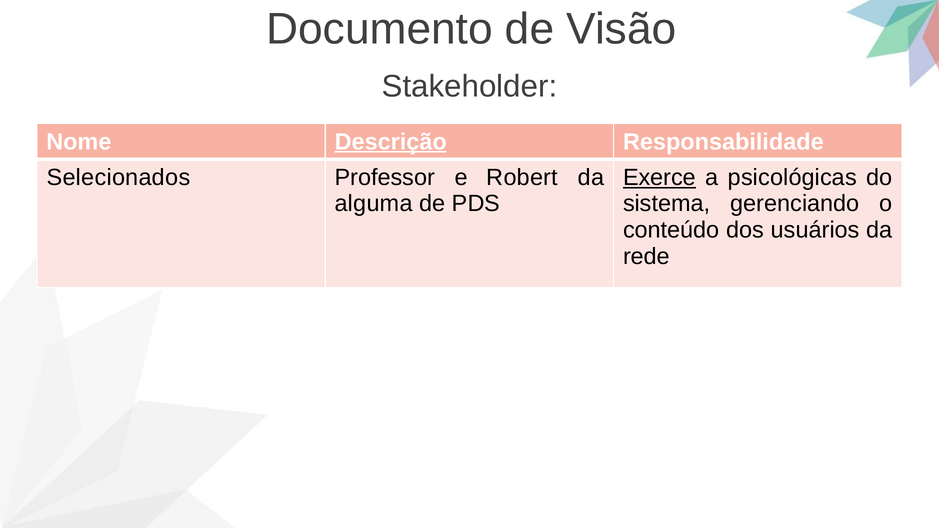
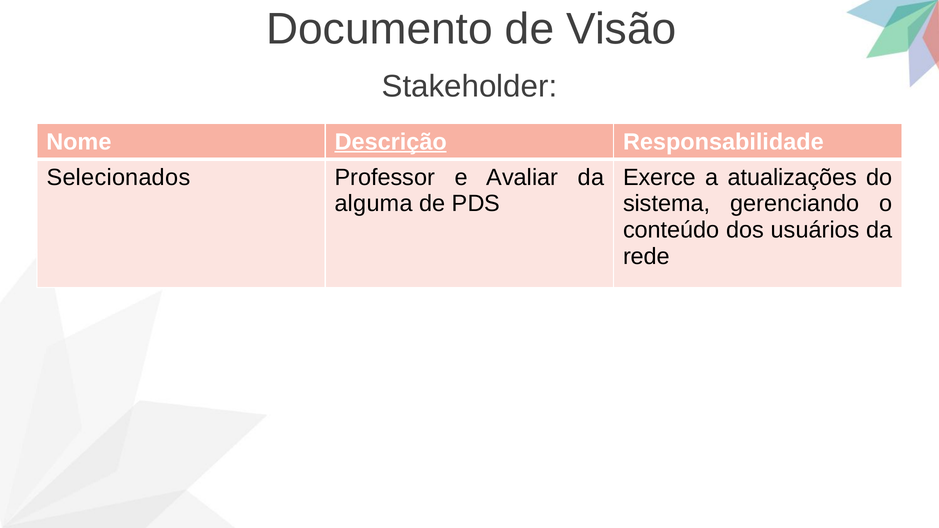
Robert: Robert -> Avaliar
Exerce underline: present -> none
psicológicas: psicológicas -> atualizações
